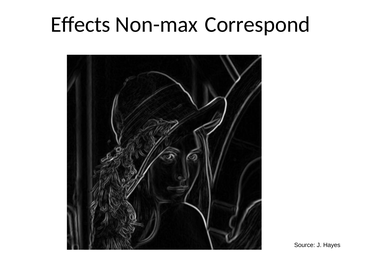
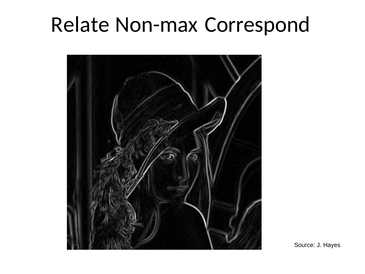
Eﬀects: Eﬀects -> Relate
